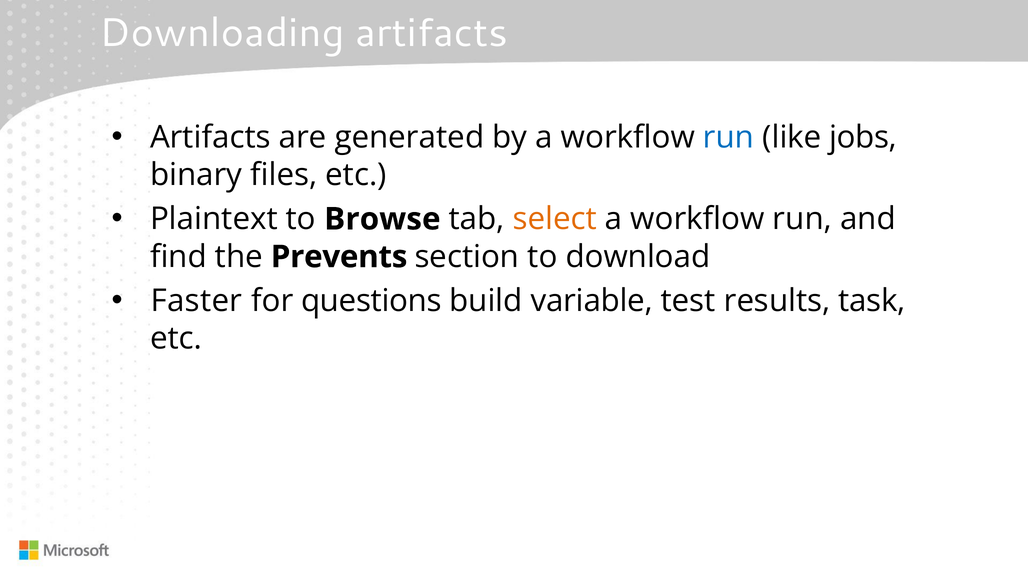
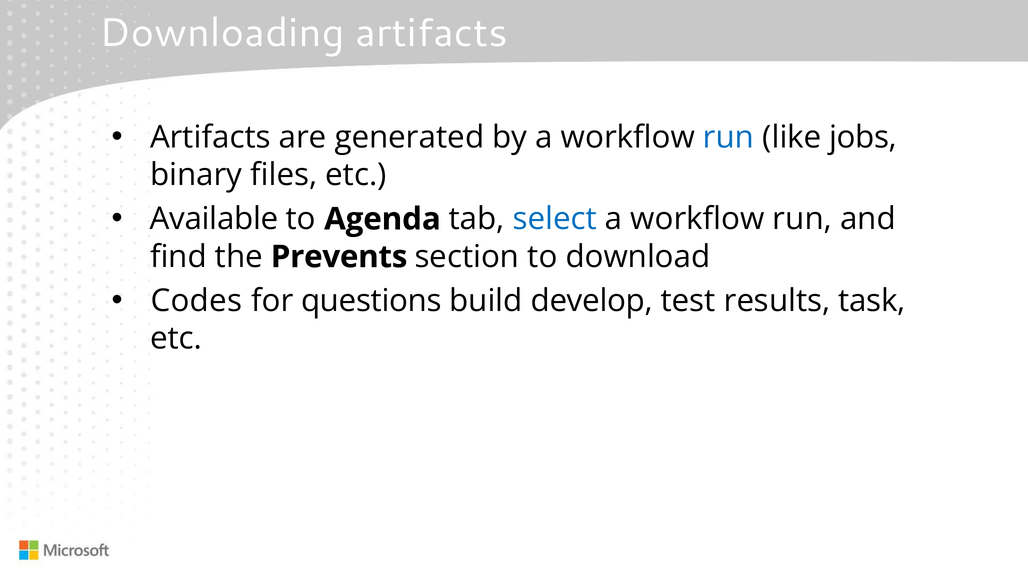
Plaintext: Plaintext -> Available
Browse: Browse -> Agenda
select colour: orange -> blue
Faster: Faster -> Codes
variable: variable -> develop
